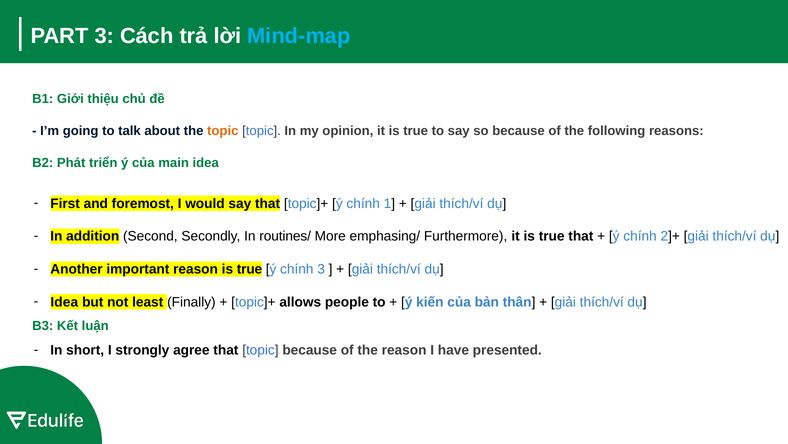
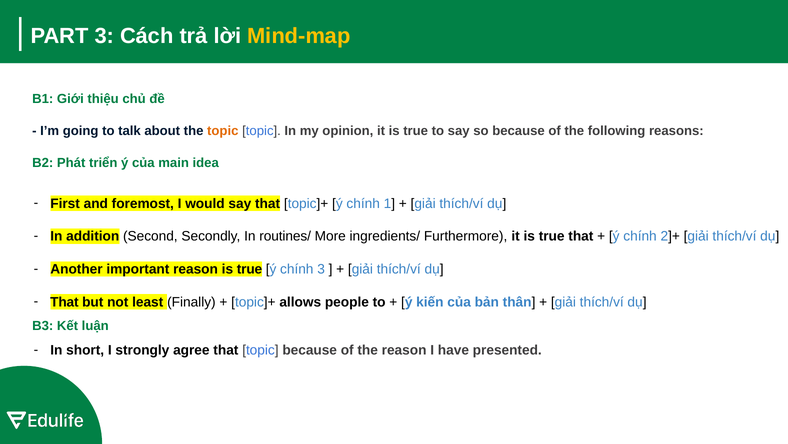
Mind-map colour: light blue -> yellow
emphasing/: emphasing/ -> ingredients/
Idea at (64, 302): Idea -> That
